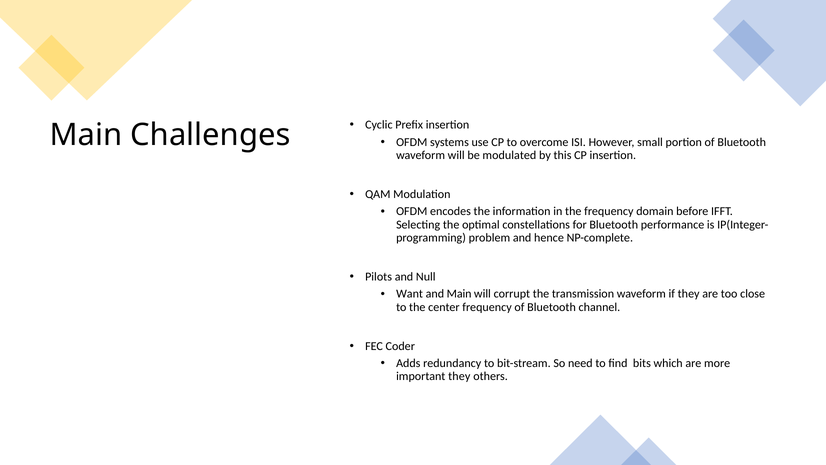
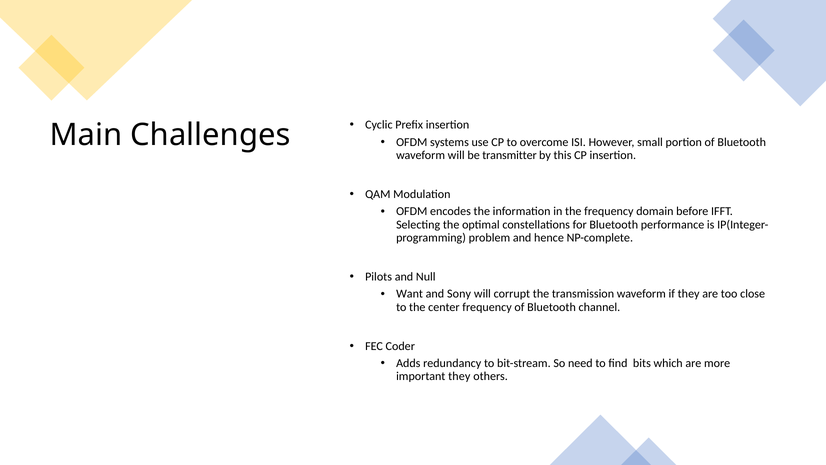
modulated: modulated -> transmitter
and Main: Main -> Sony
